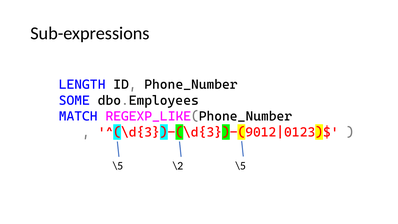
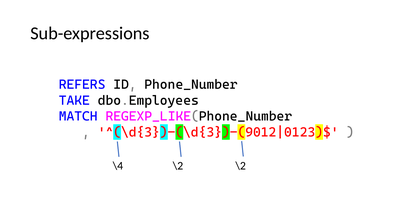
LENGTH: LENGTH -> REFERS
SOME: SOME -> TAKE
\5 at (118, 166): \5 -> \4
\2 \5: \5 -> \2
